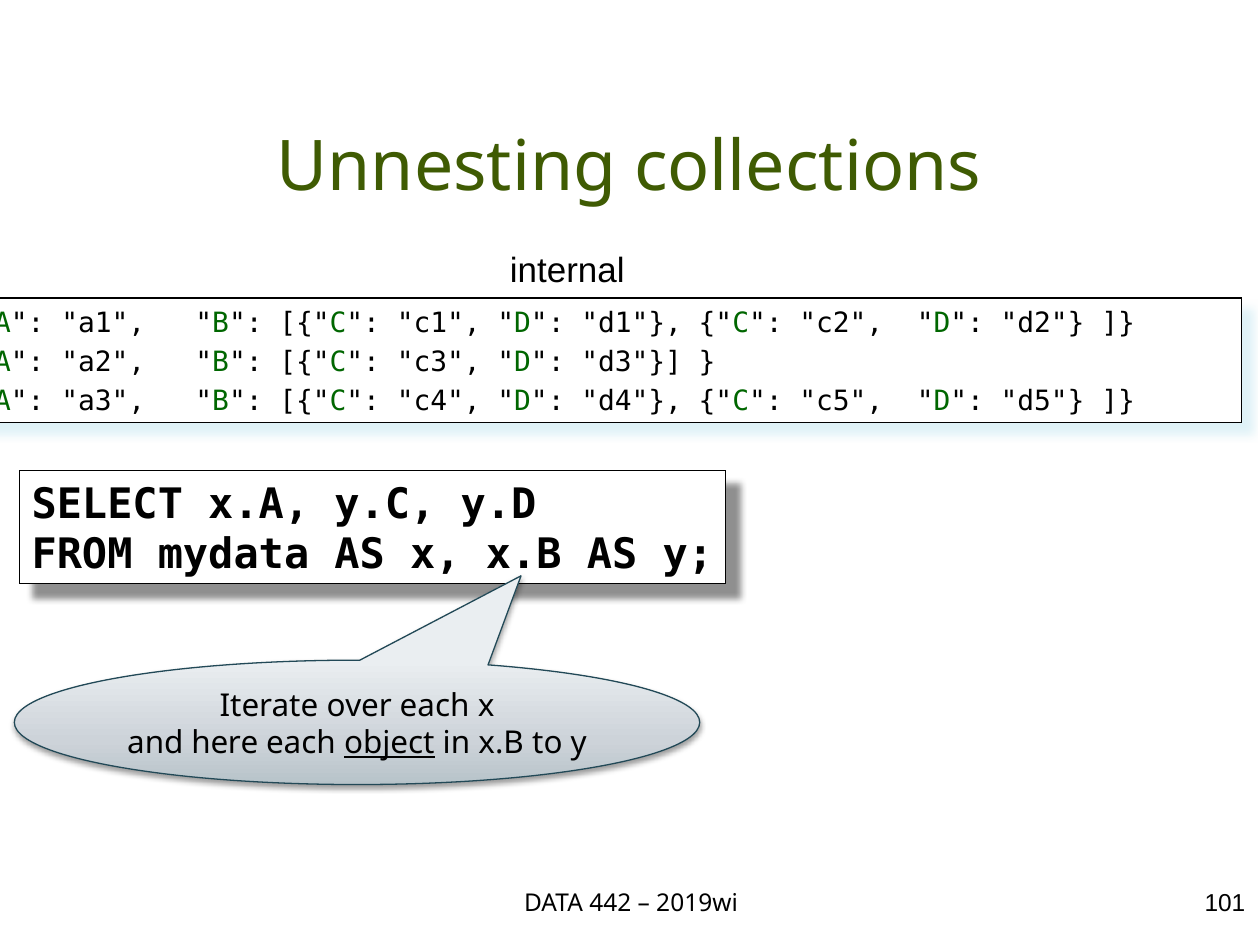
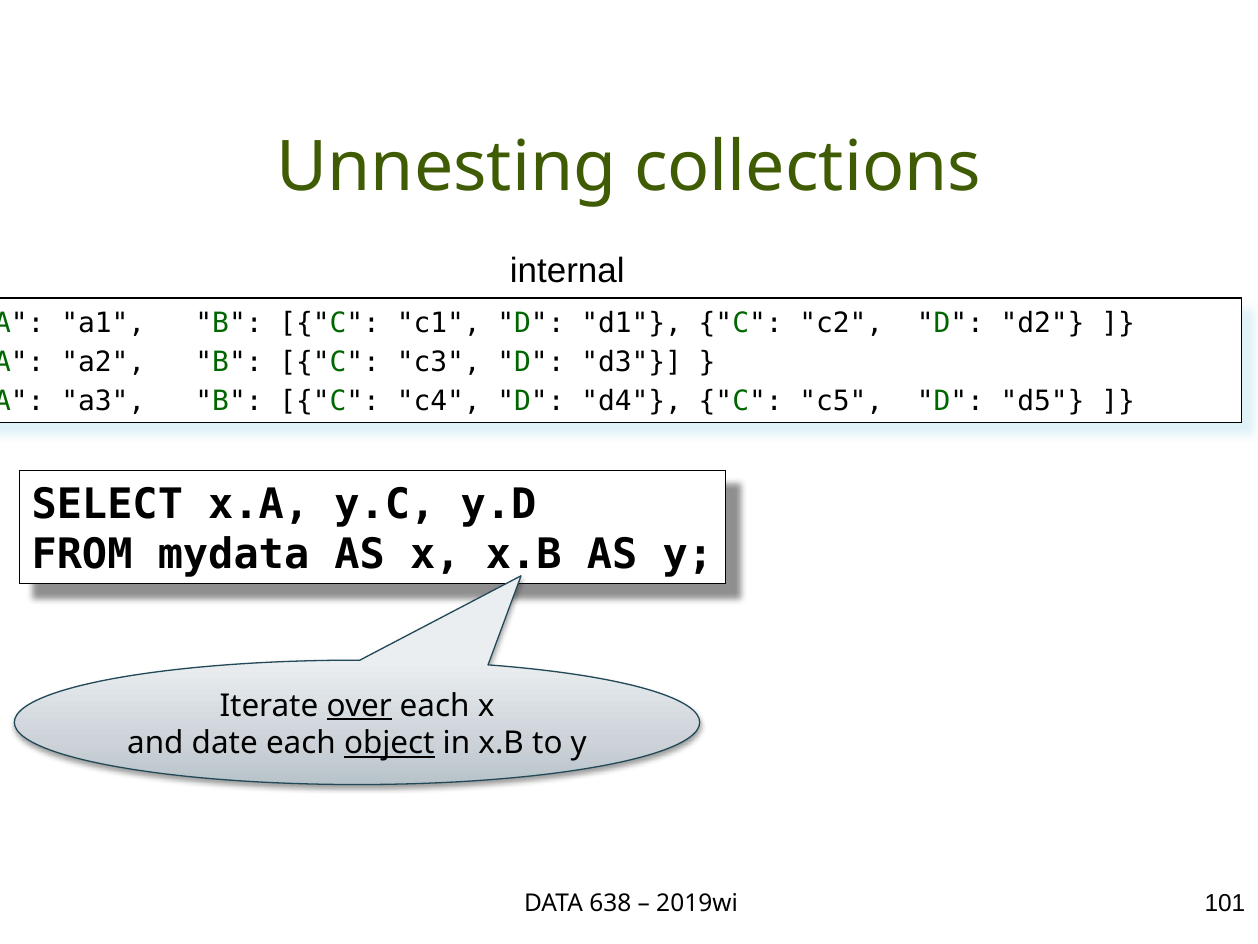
over underline: none -> present
here: here -> date
442: 442 -> 638
